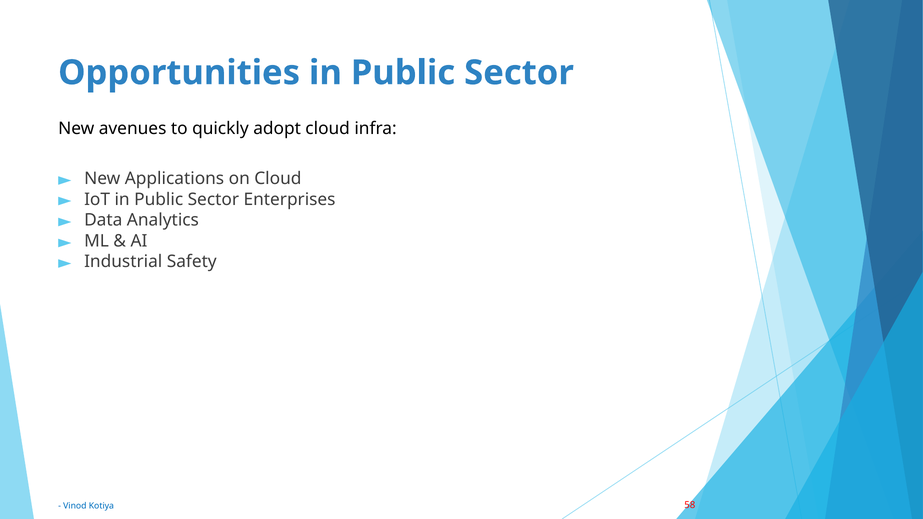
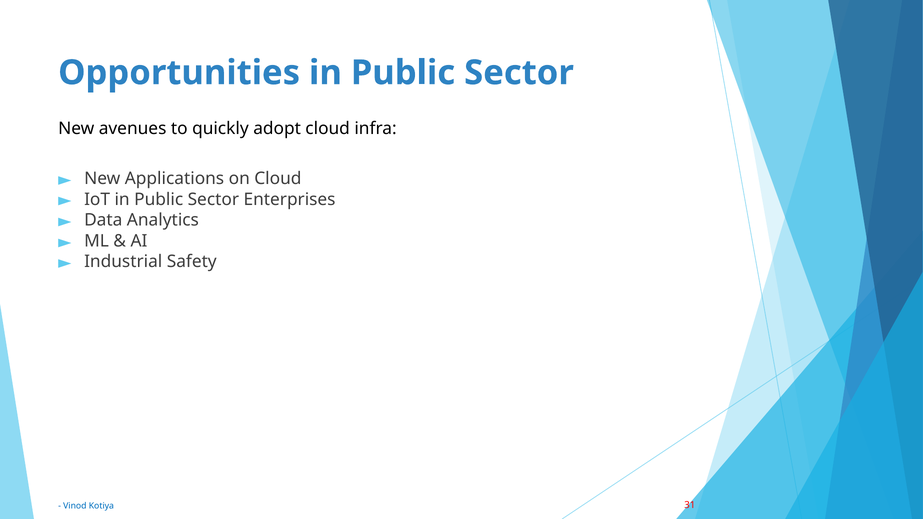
58: 58 -> 31
